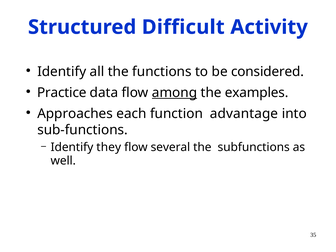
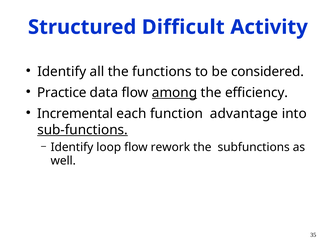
examples: examples -> efficiency
Approaches: Approaches -> Incremental
sub-functions underline: none -> present
they: they -> loop
several: several -> rework
